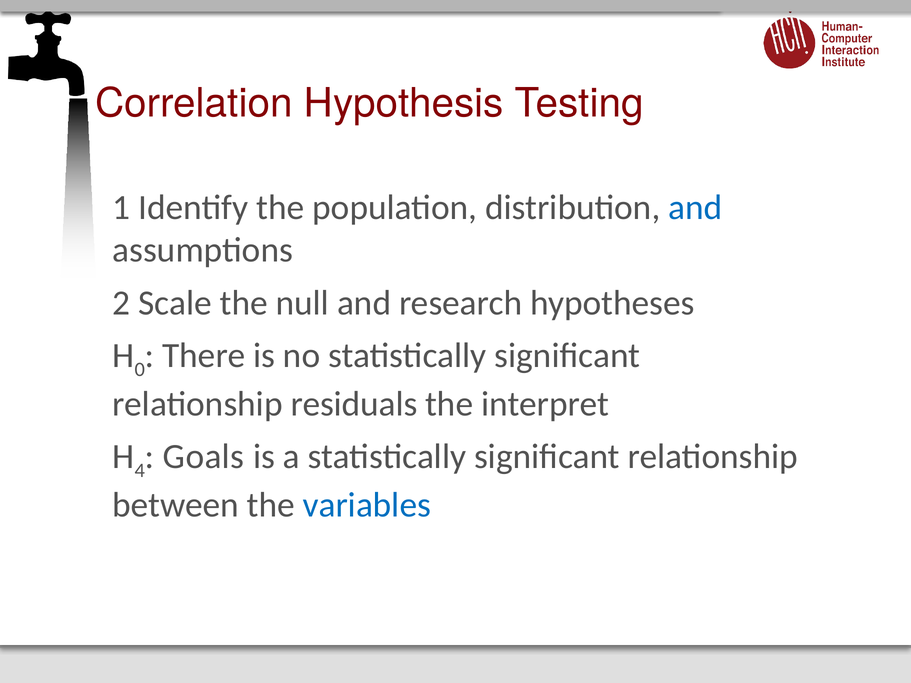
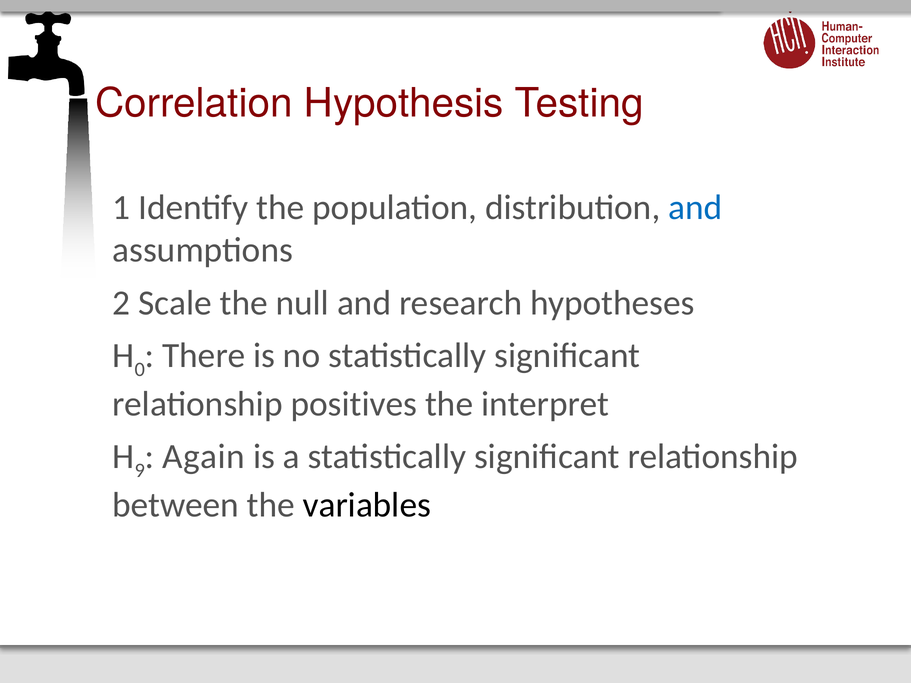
residuals: residuals -> positives
4: 4 -> 9
Goals: Goals -> Again
variables colour: blue -> black
